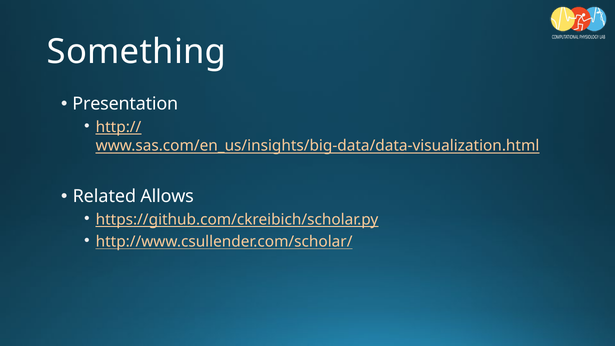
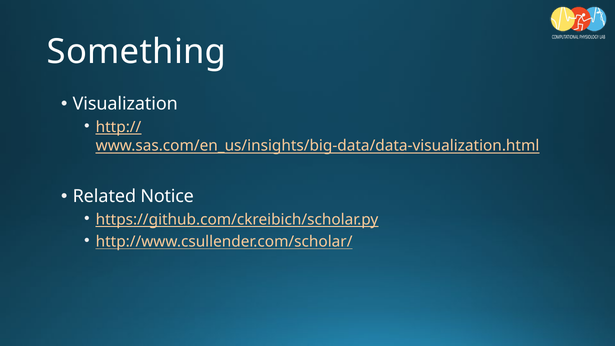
Presentation: Presentation -> Visualization
Allows: Allows -> Notice
